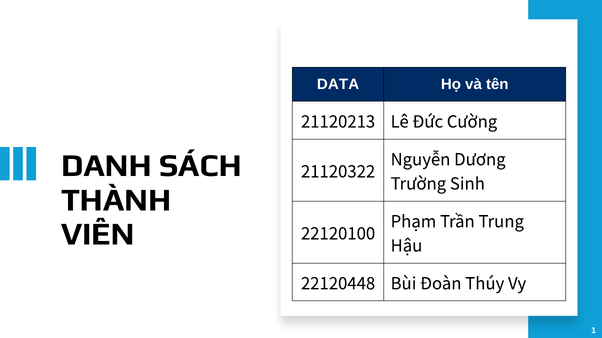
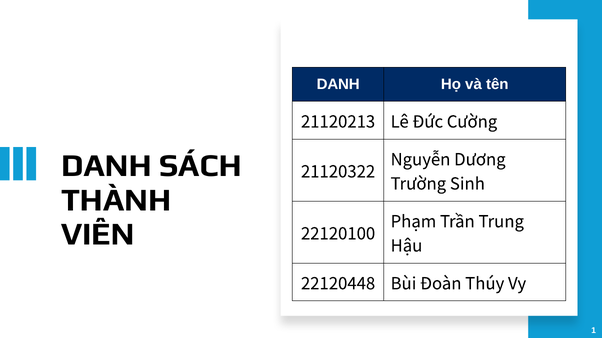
DATA at (338, 85): DATA -> DANH
